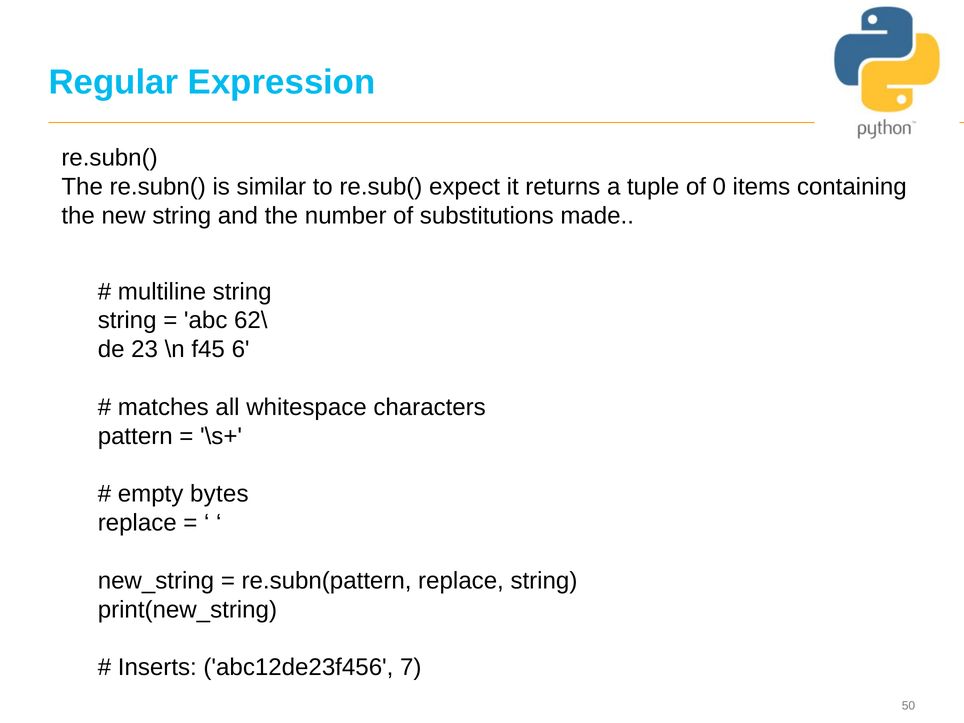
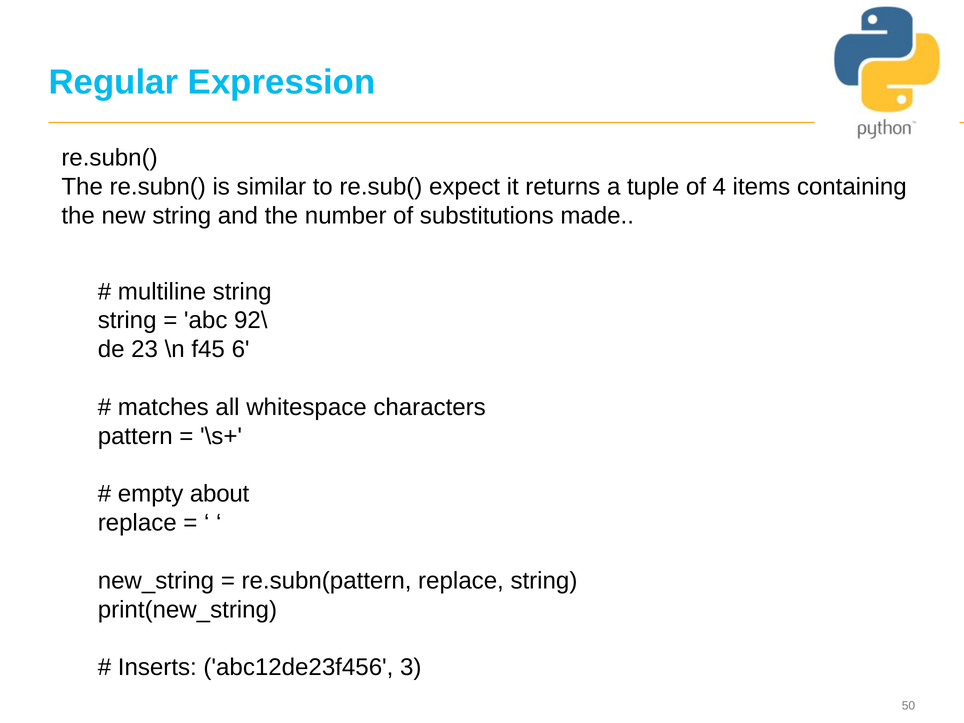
0: 0 -> 4
62\: 62\ -> 92\
bytes: bytes -> about
7: 7 -> 3
